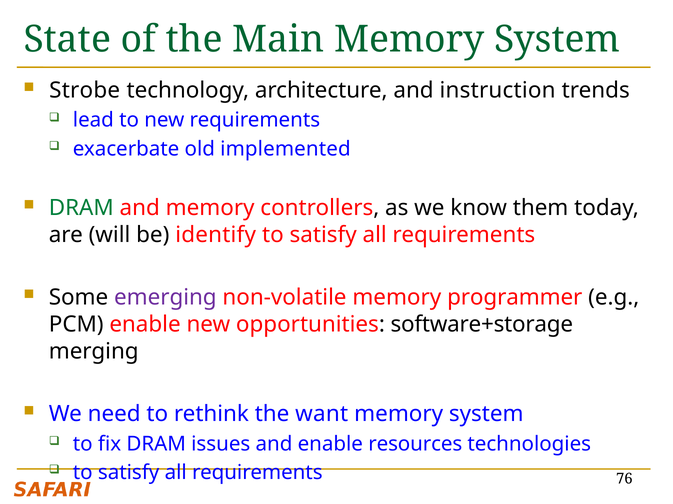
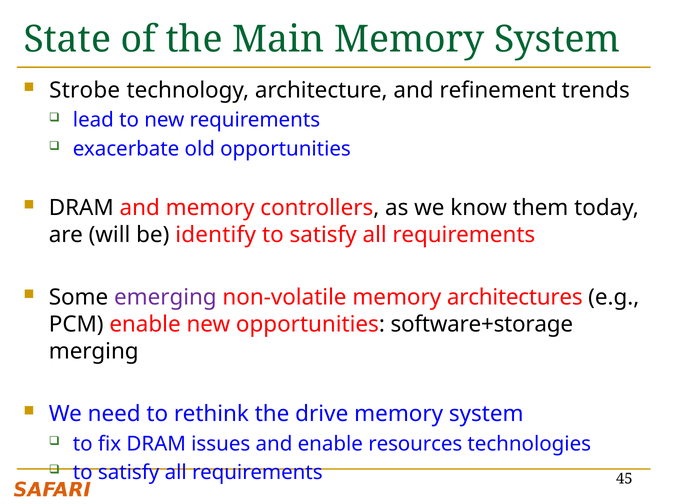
instruction: instruction -> refinement
old implemented: implemented -> opportunities
DRAM at (81, 208) colour: green -> black
programmer: programmer -> architectures
want: want -> drive
76: 76 -> 45
